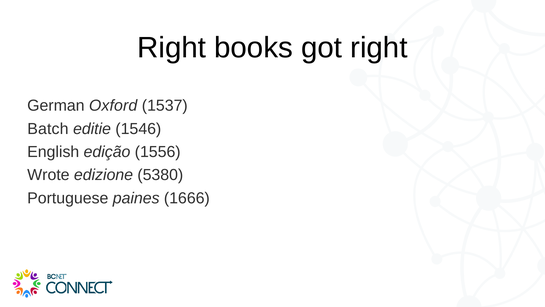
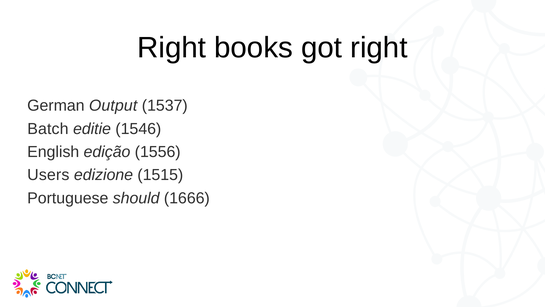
Oxford: Oxford -> Output
Wrote: Wrote -> Users
5380: 5380 -> 1515
paines: paines -> should
